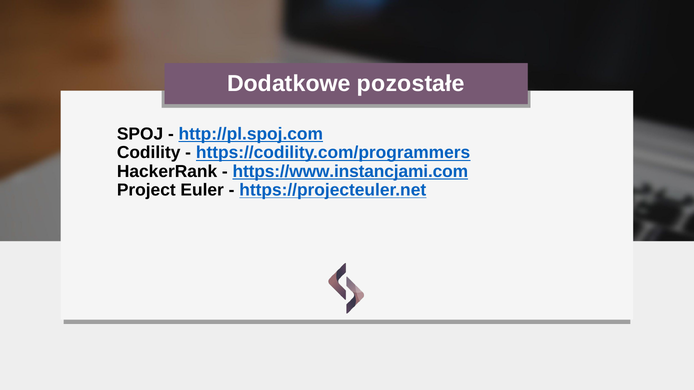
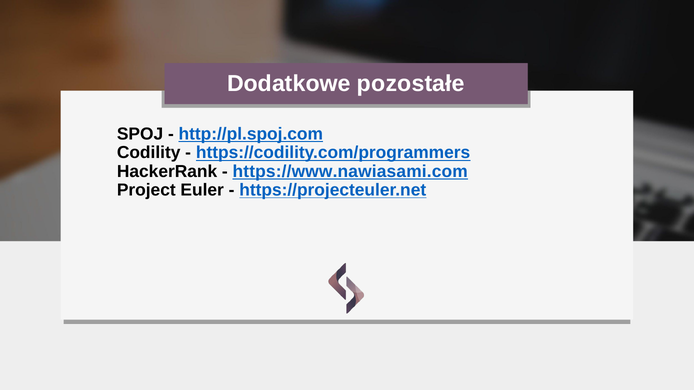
https://www.instancjami.com: https://www.instancjami.com -> https://www.nawiasami.com
